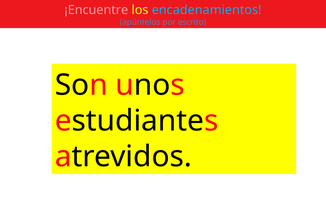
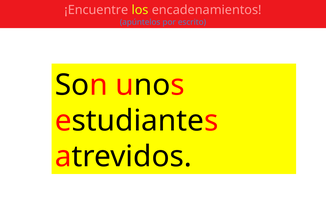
encadenamientos colour: light blue -> pink
